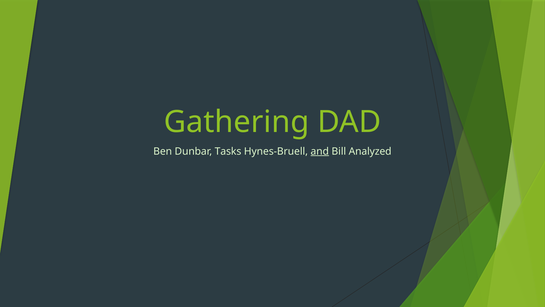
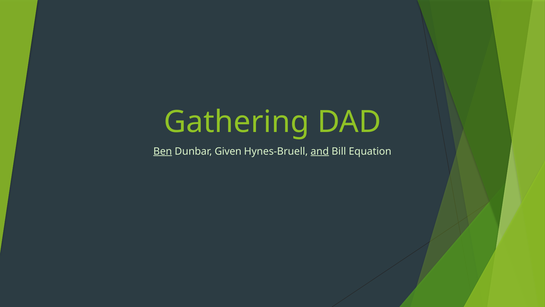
Ben underline: none -> present
Tasks: Tasks -> Given
Analyzed: Analyzed -> Equation
